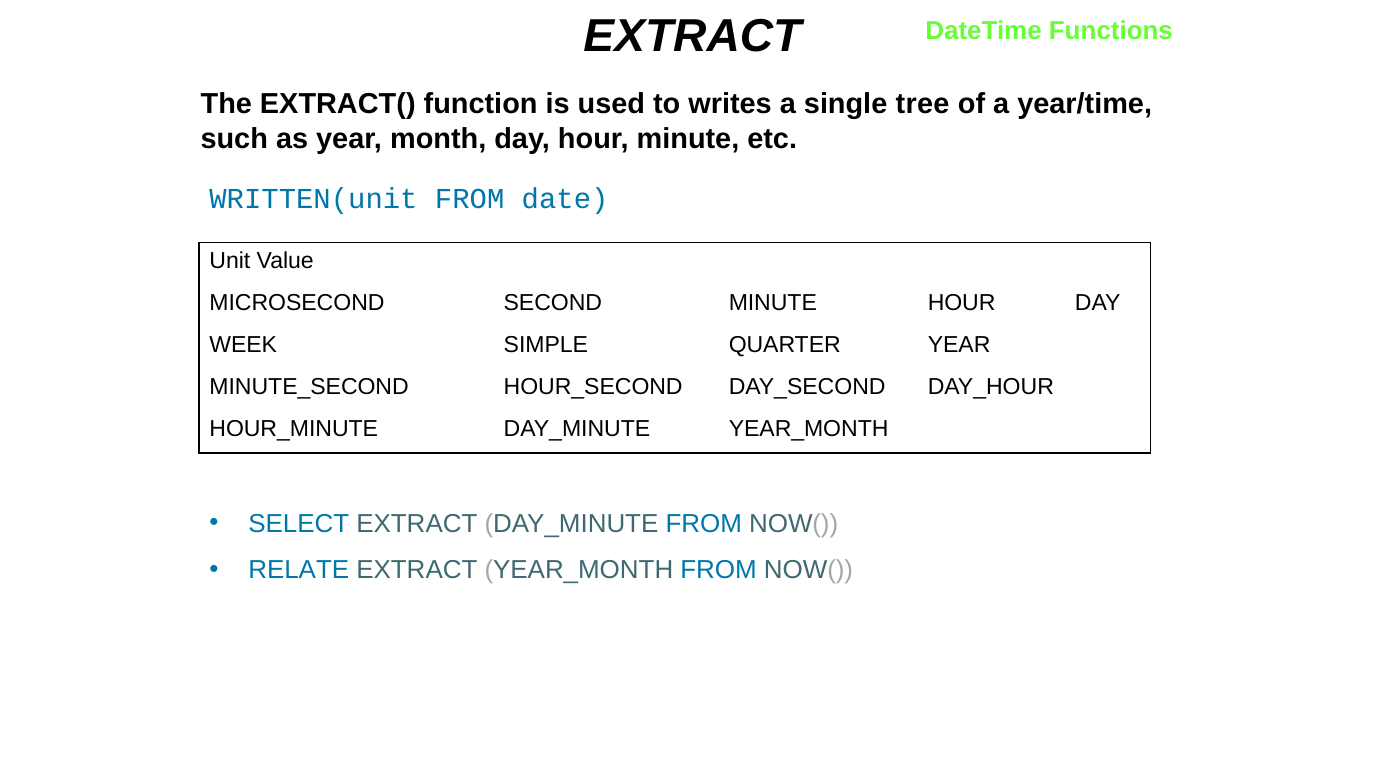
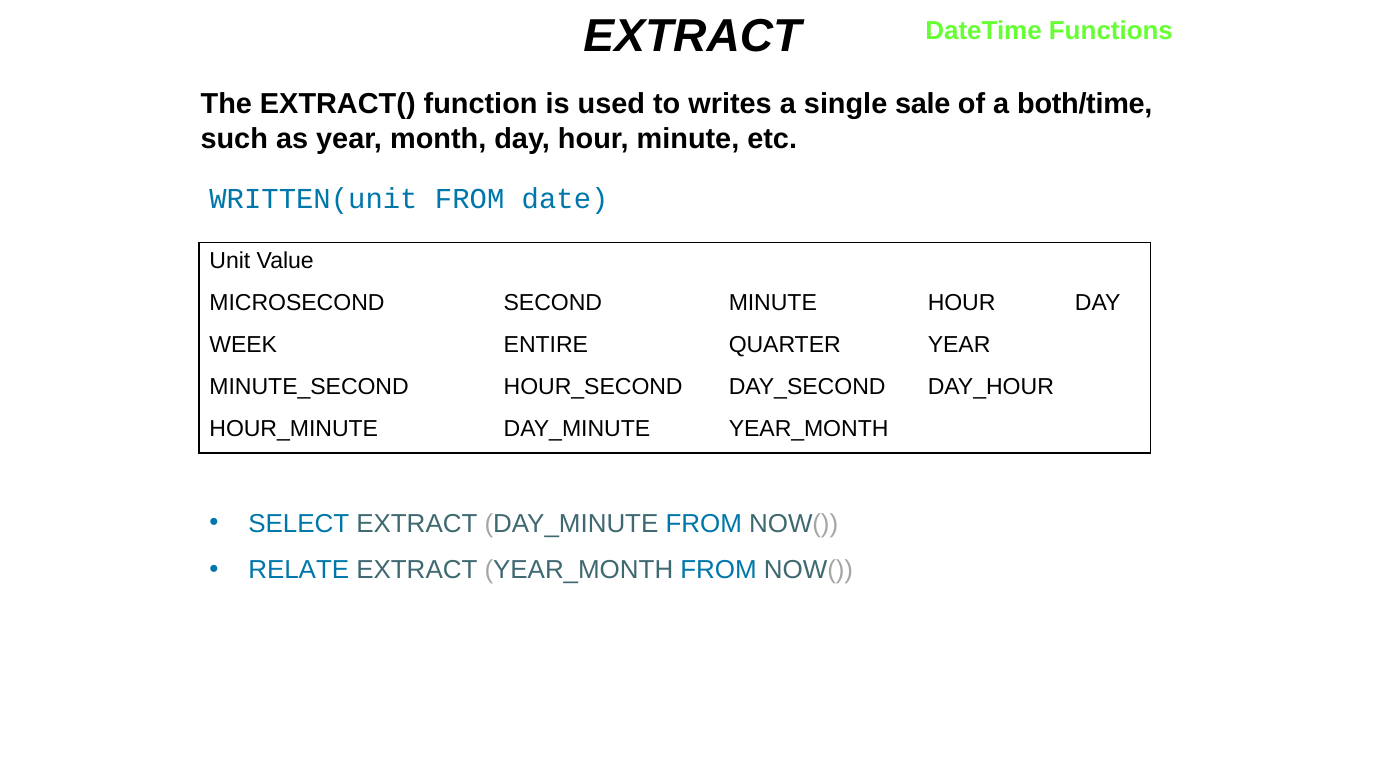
tree: tree -> sale
year/time: year/time -> both/time
SIMPLE: SIMPLE -> ENTIRE
